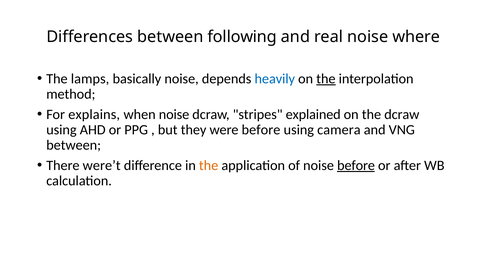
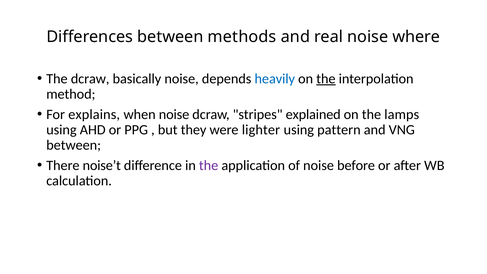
following: following -> methods
The lamps: lamps -> dcraw
the dcraw: dcraw -> lamps
were before: before -> lighter
camera: camera -> pattern
were’t: were’t -> noise’t
the at (209, 165) colour: orange -> purple
before at (356, 165) underline: present -> none
